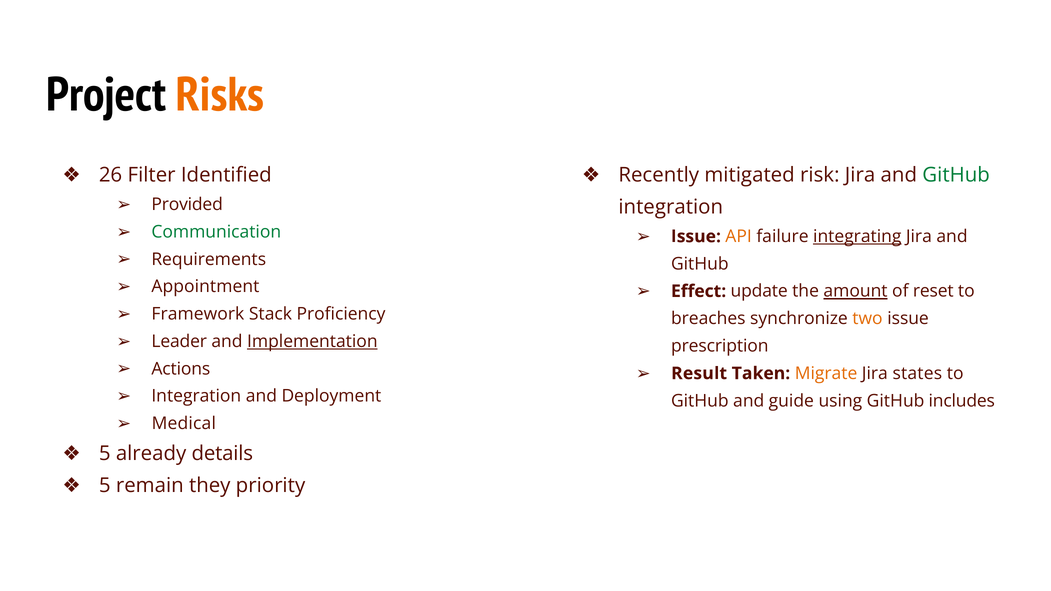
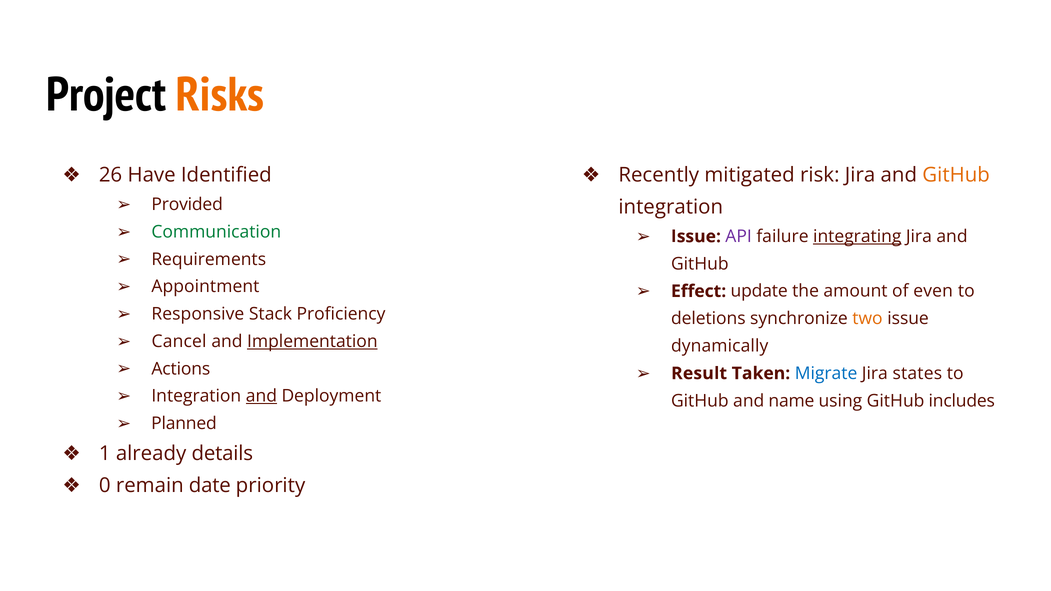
Filter: Filter -> Have
GitHub at (956, 175) colour: green -> orange
API colour: orange -> purple
amount underline: present -> none
reset: reset -> even
Framework: Framework -> Responsive
breaches: breaches -> deletions
Leader: Leader -> Cancel
prescription: prescription -> dynamically
Migrate colour: orange -> blue
and at (261, 396) underline: none -> present
guide: guide -> name
Medical: Medical -> Planned
5 at (105, 454): 5 -> 1
5 at (105, 486): 5 -> 0
they: they -> date
